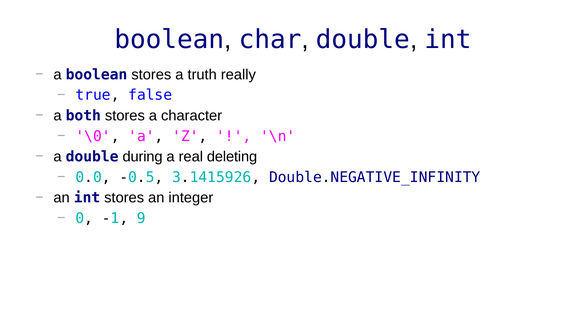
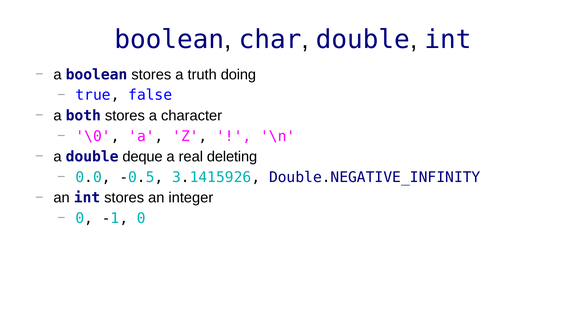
really: really -> doing
during: during -> deque
-1 9: 9 -> 0
